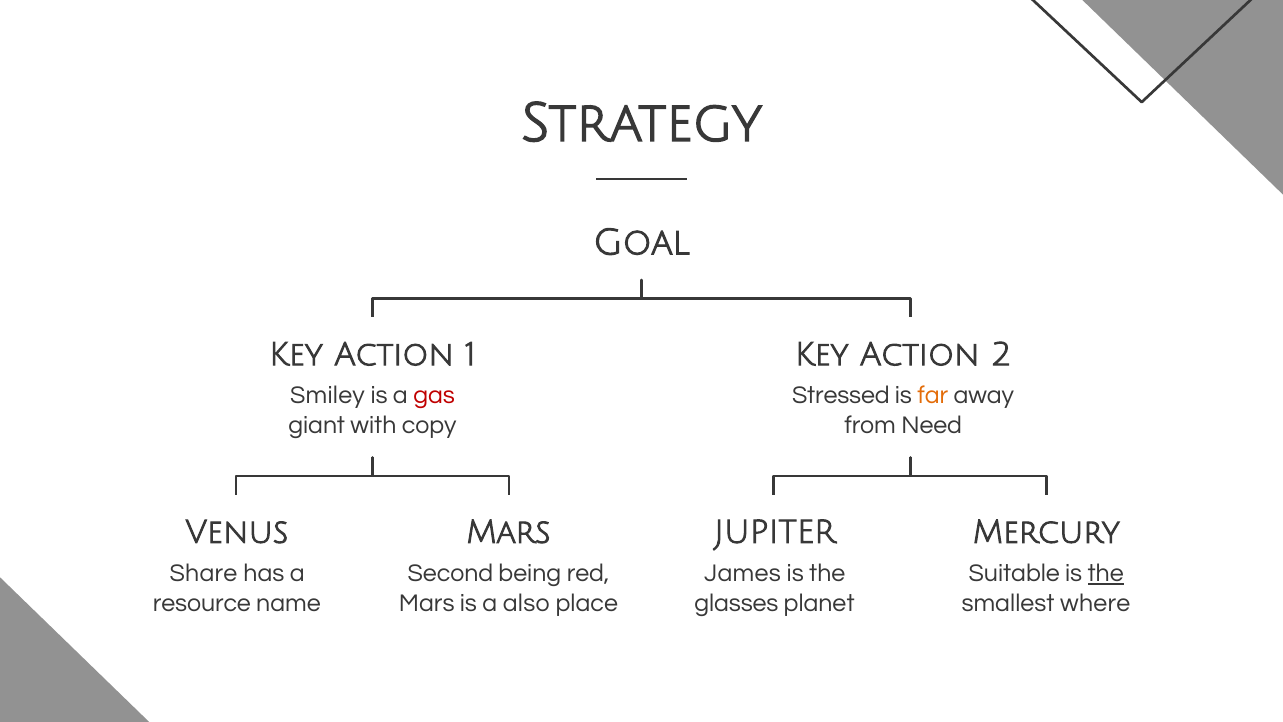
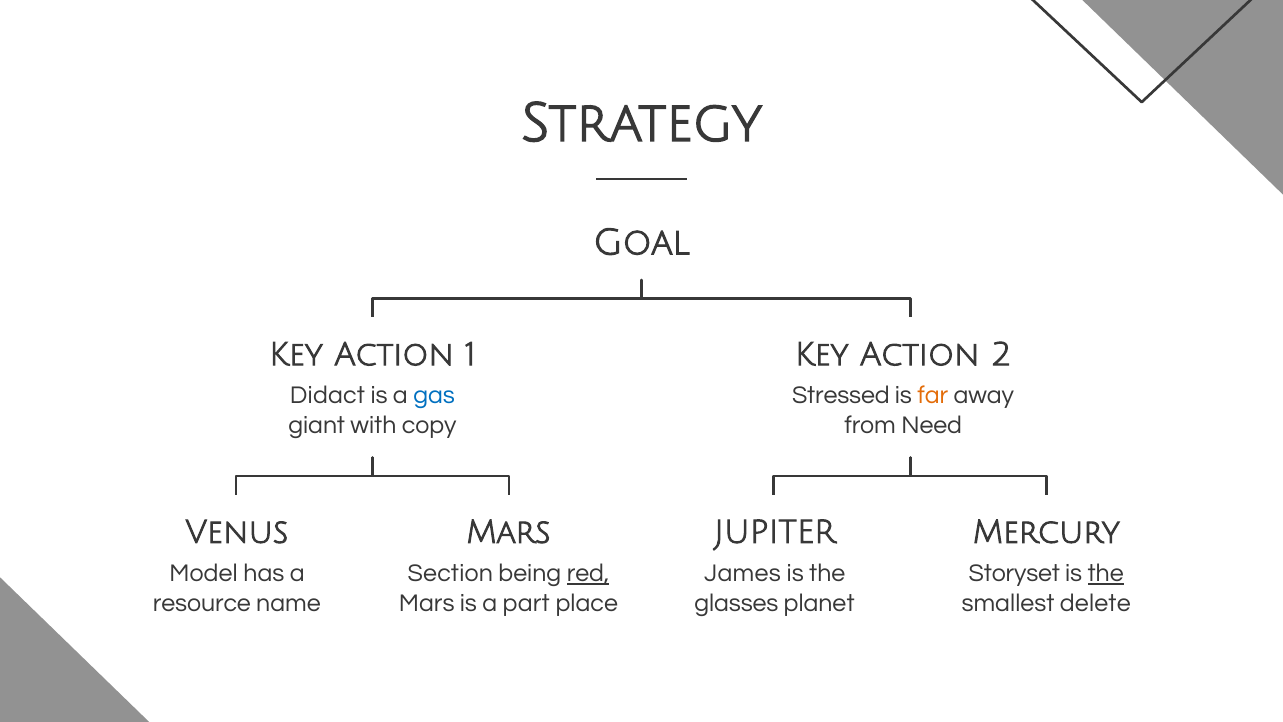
Smiley: Smiley -> Didact
gas colour: red -> blue
Share: Share -> Model
Second: Second -> Section
red underline: none -> present
Suitable: Suitable -> Storyset
also: also -> part
where: where -> delete
